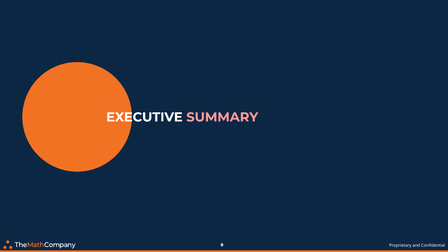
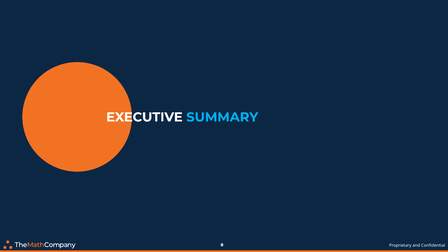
SUMMARY colour: pink -> light blue
